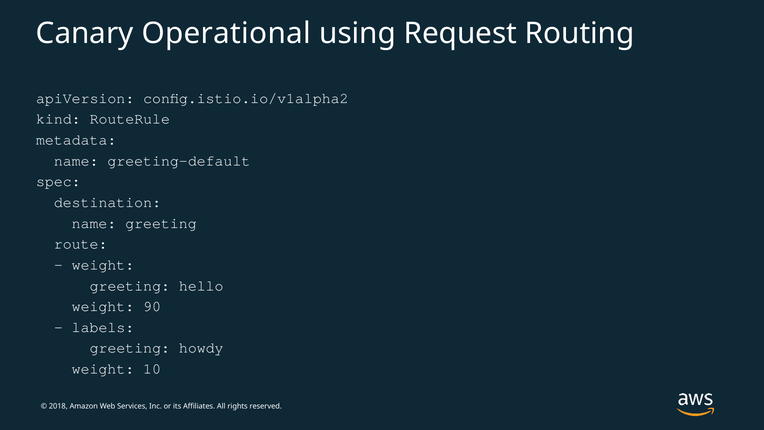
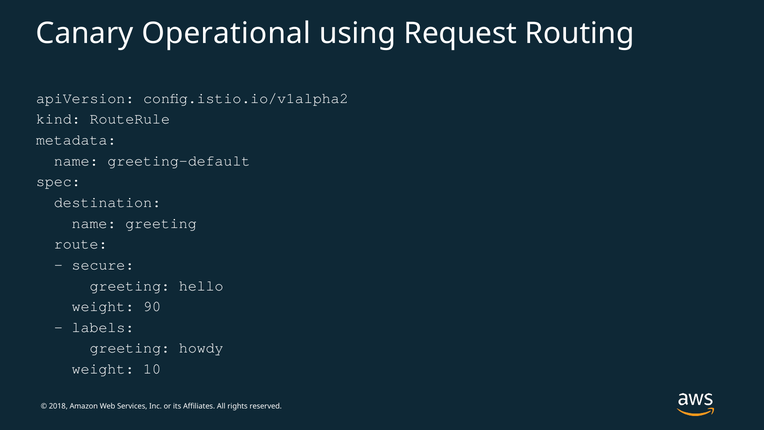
weight at (103, 265): weight -> secure
